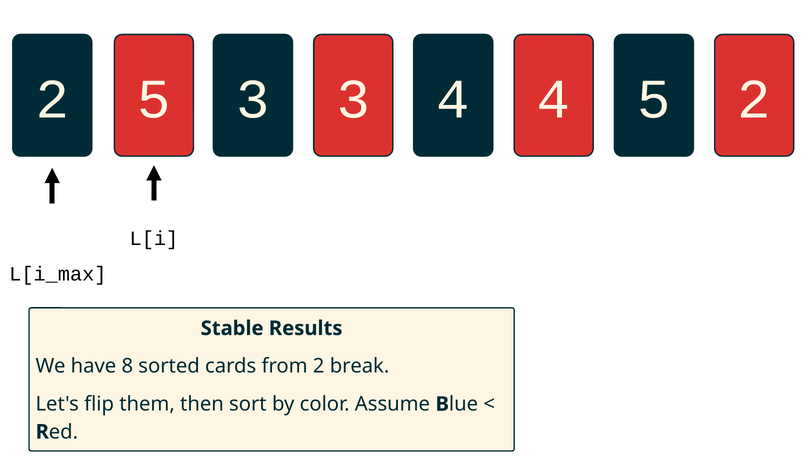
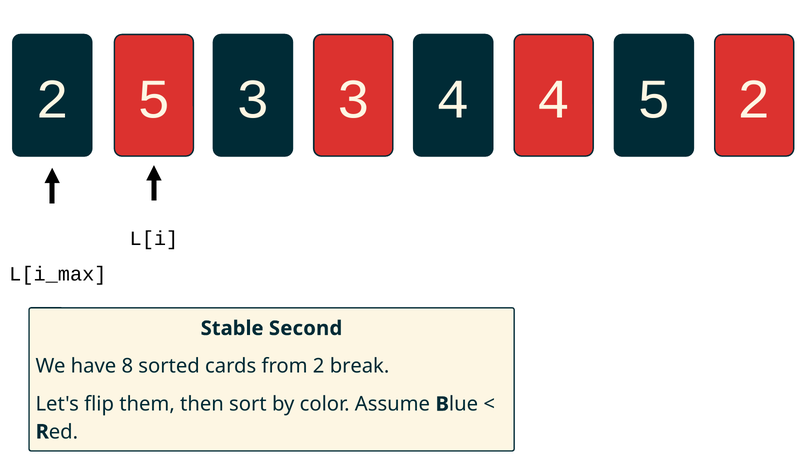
Results: Results -> Second
